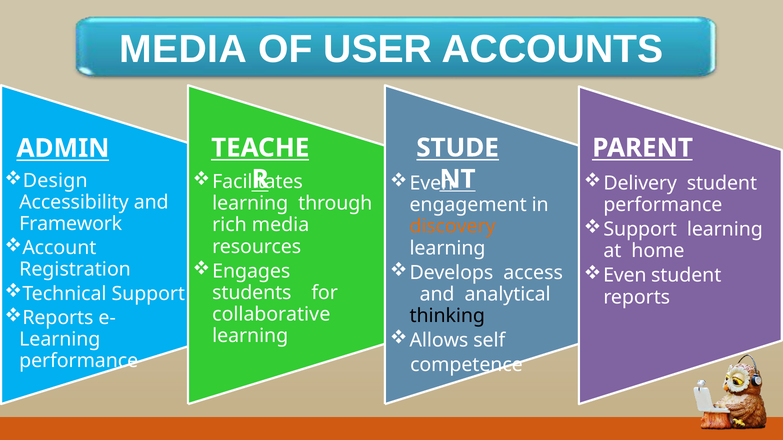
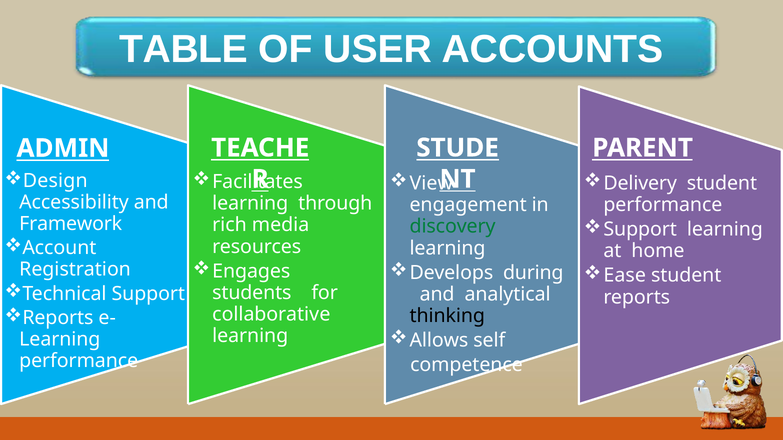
MEDIA at (183, 49): MEDIA -> TABLE
Even at (431, 183): Even -> View
discovery colour: orange -> green
access: access -> during
Even at (625, 276): Even -> Ease
